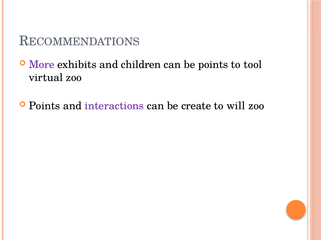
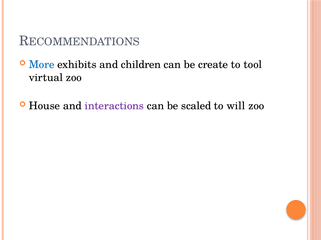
More colour: purple -> blue
be points: points -> create
Points at (45, 106): Points -> House
create: create -> scaled
